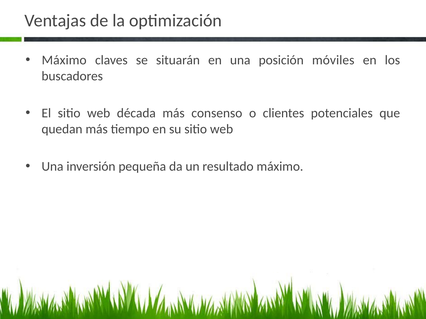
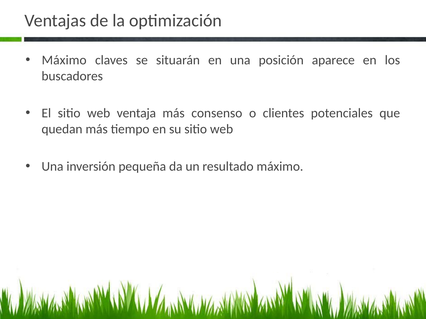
móviles: móviles -> aparece
década: década -> ventaja
